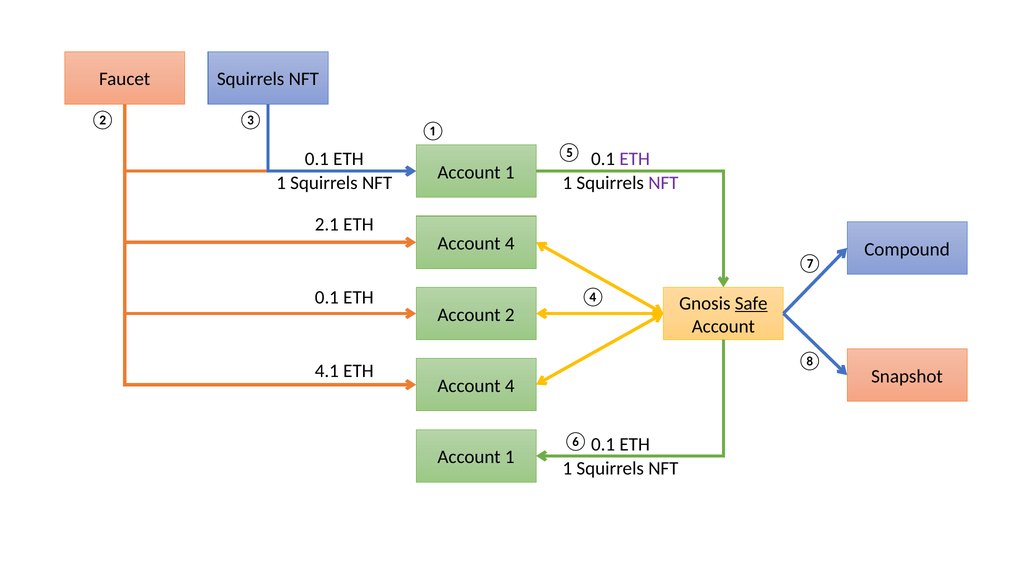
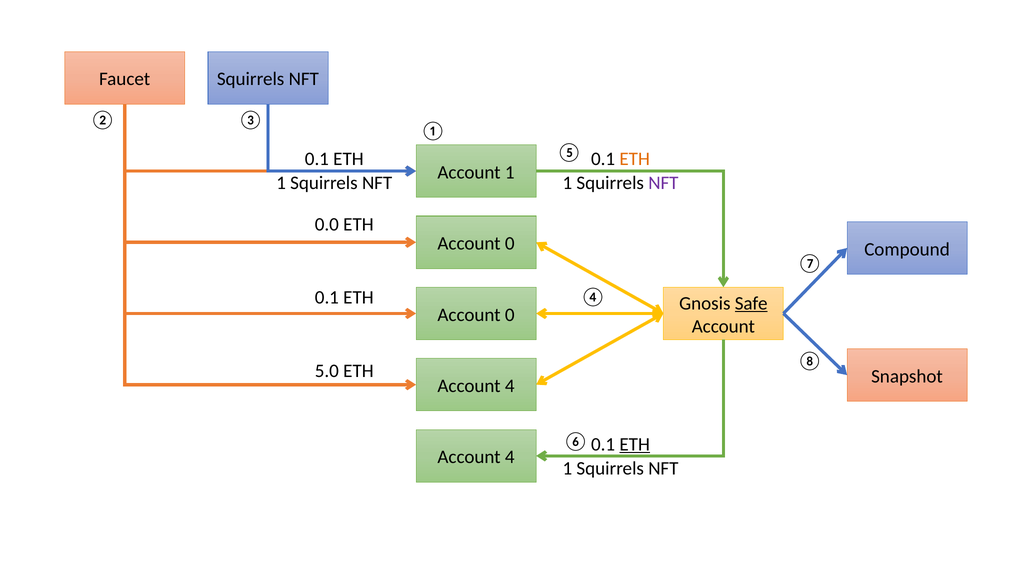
ETH at (635, 159) colour: purple -> orange
2.1: 2.1 -> 0.0
4 at (510, 244): 4 -> 0
2 at (510, 315): 2 -> 0
4.1: 4.1 -> 5.0
ETH at (635, 444) underline: none -> present
1 at (510, 457): 1 -> 4
